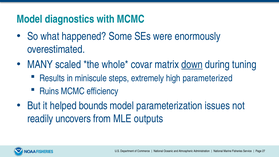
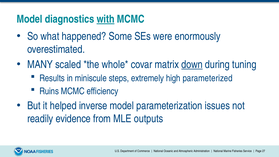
with underline: none -> present
bounds: bounds -> inverse
uncovers: uncovers -> evidence
